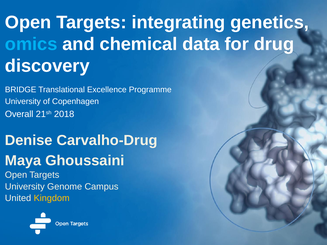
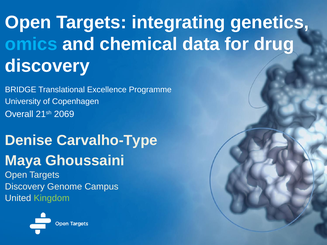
2018: 2018 -> 2069
Carvalho-Drug: Carvalho-Drug -> Carvalho-Type
University at (25, 187): University -> Discovery
Kingdom colour: yellow -> light green
